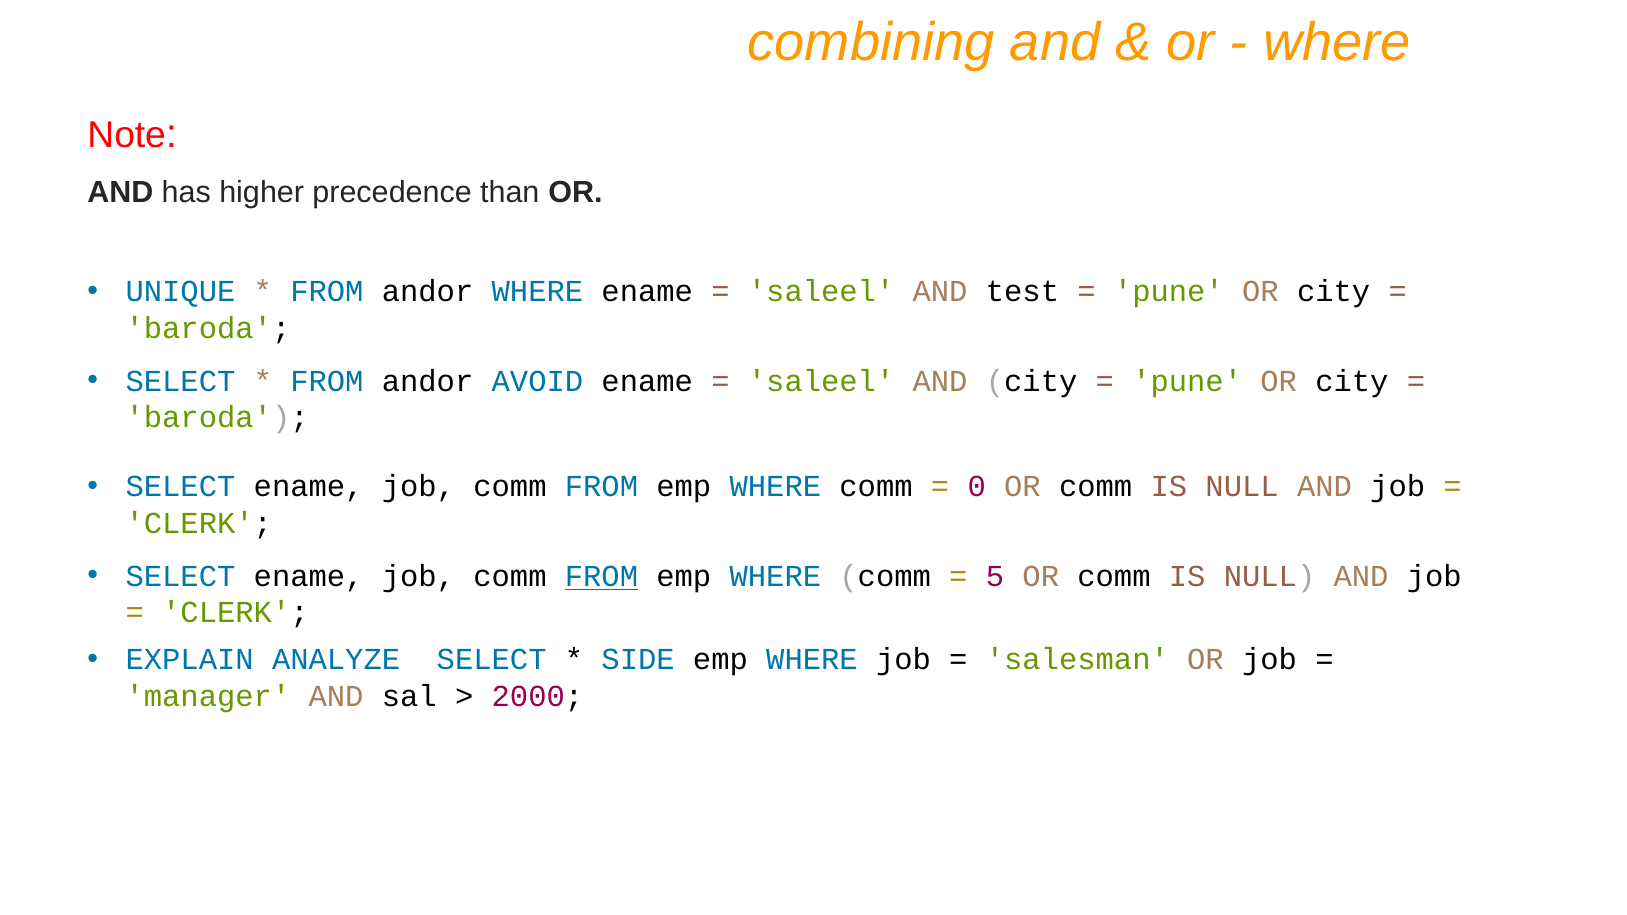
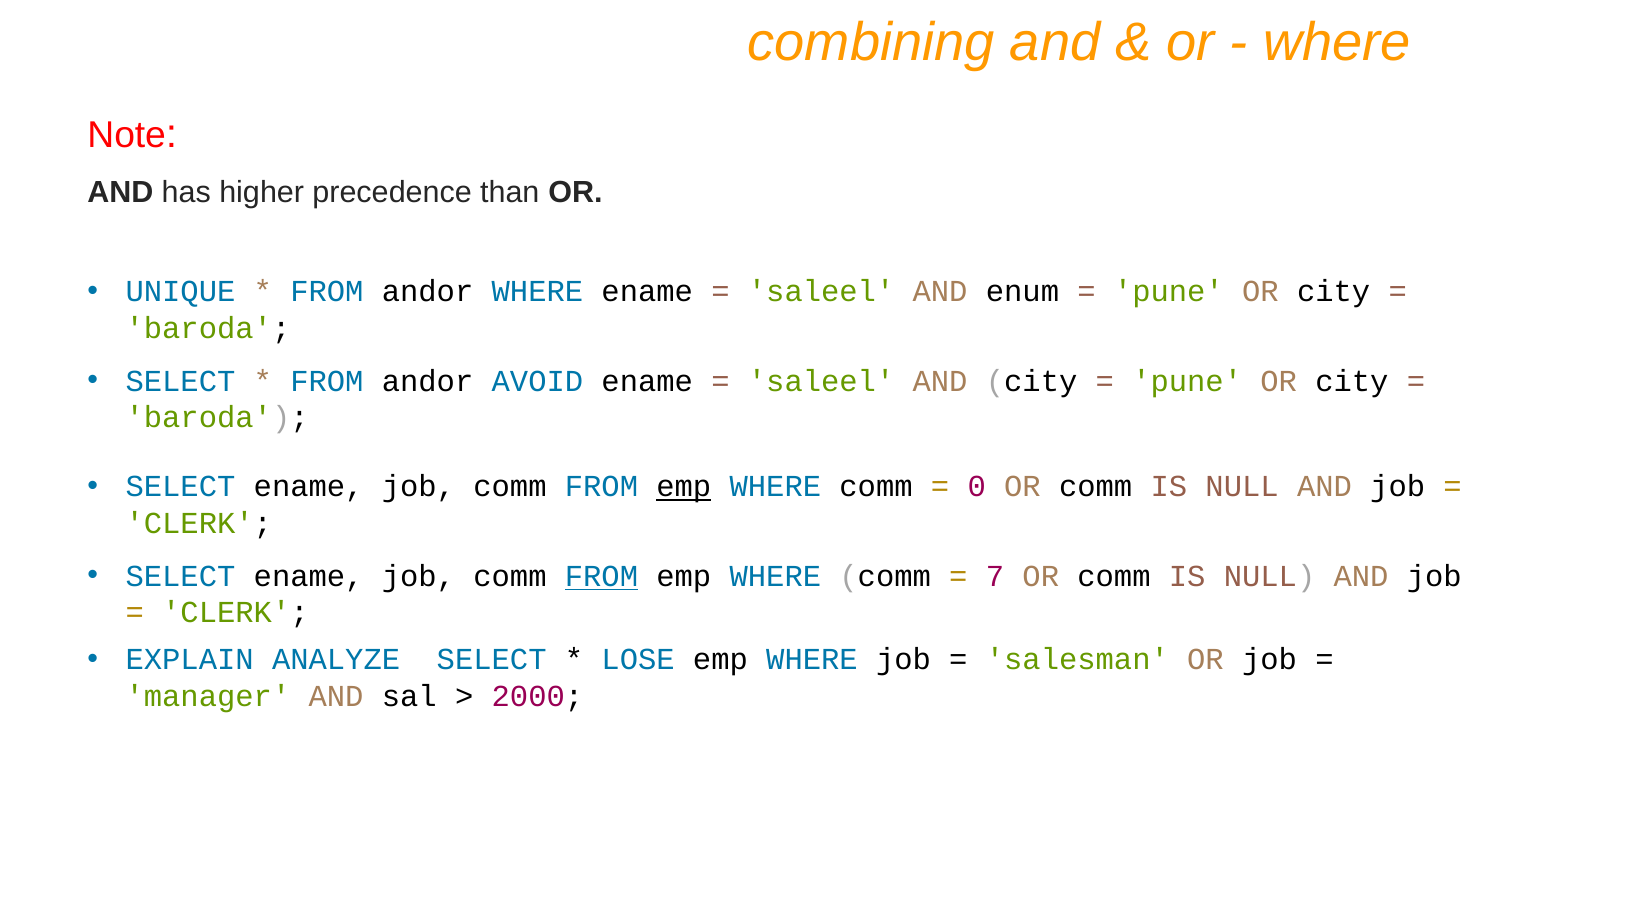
test: test -> enum
emp at (684, 487) underline: none -> present
5: 5 -> 7
SIDE: SIDE -> LOSE
